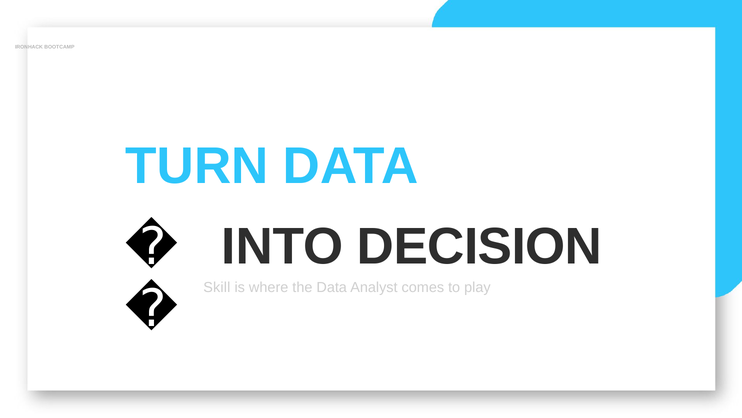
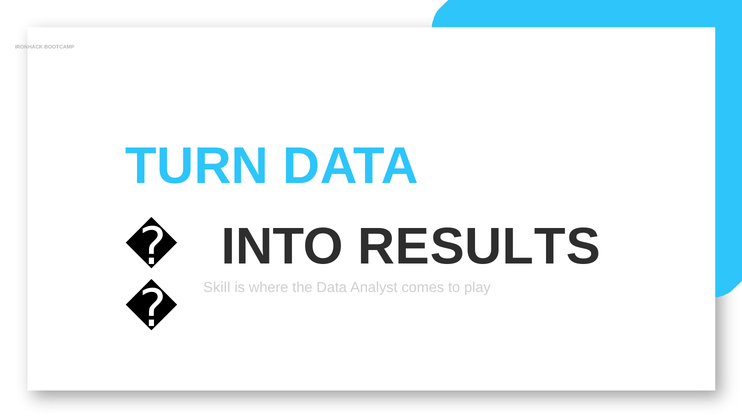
DECISION: DECISION -> RESULTS
